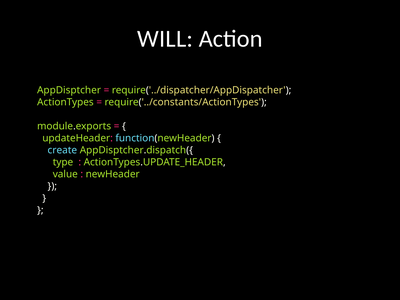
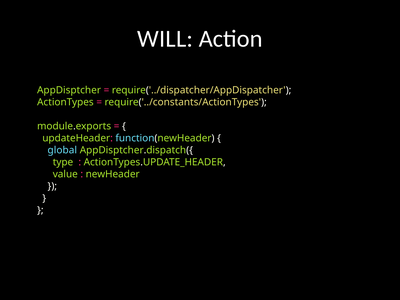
create: create -> global
